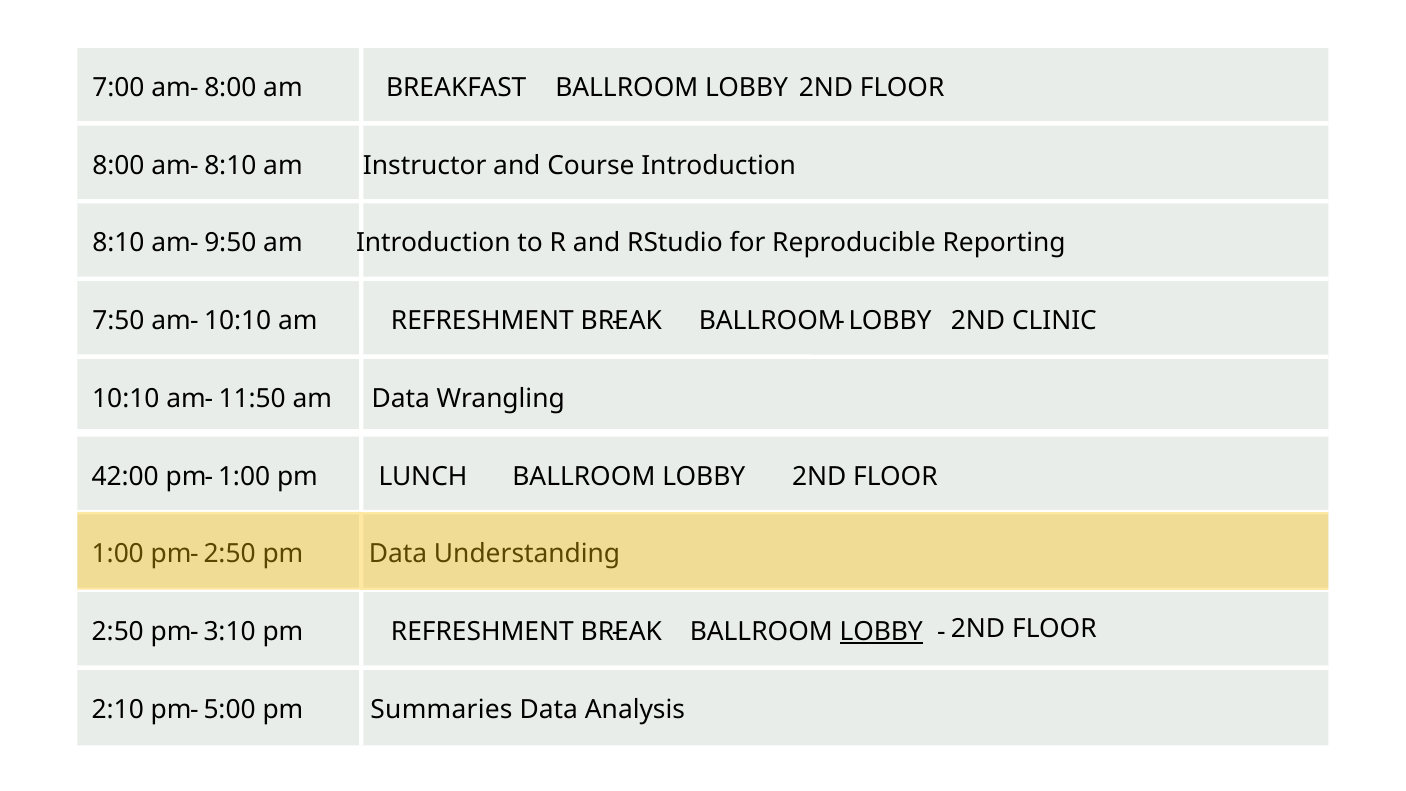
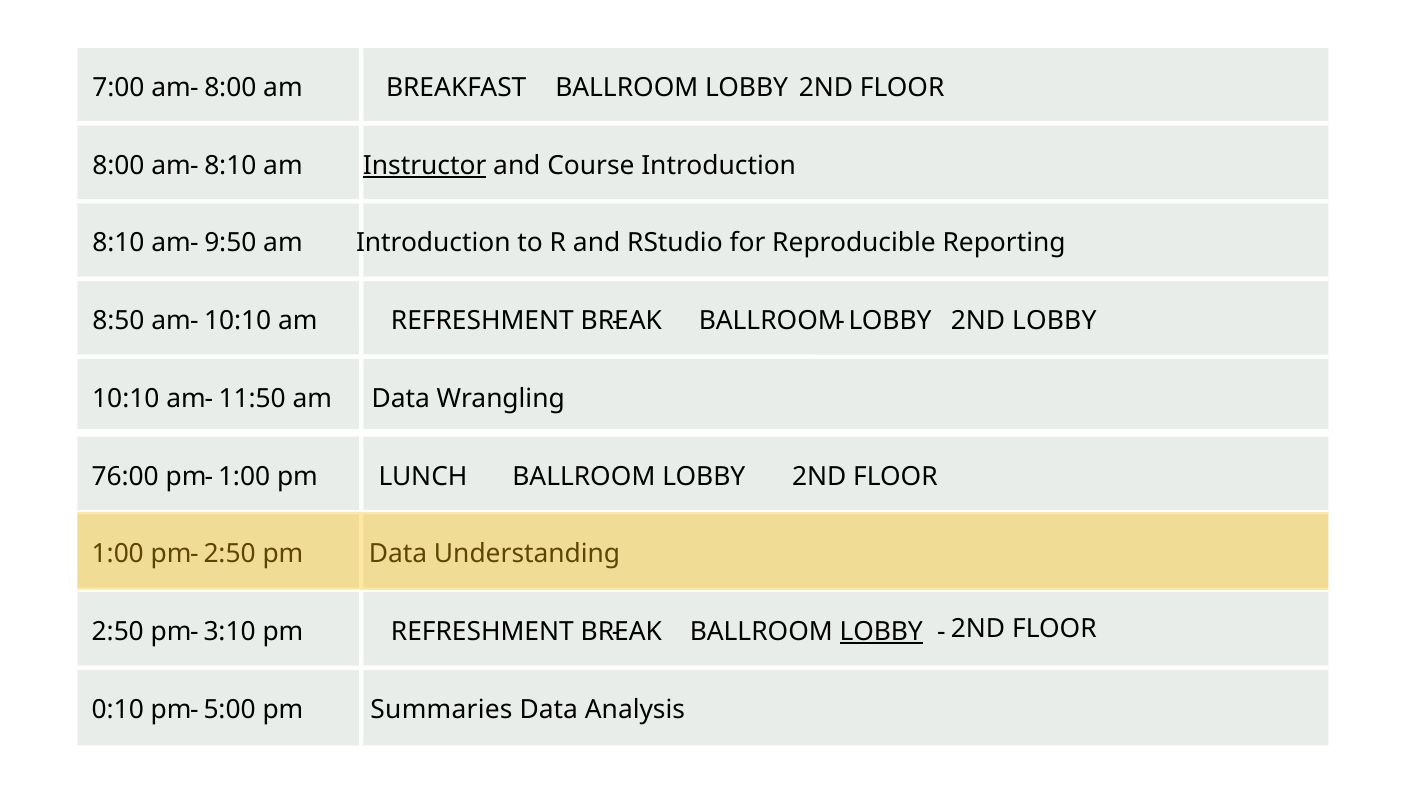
Instructor underline: none -> present
7:50: 7:50 -> 8:50
2ND CLINIC: CLINIC -> LOBBY
42:00: 42:00 -> 76:00
2:10: 2:10 -> 0:10
